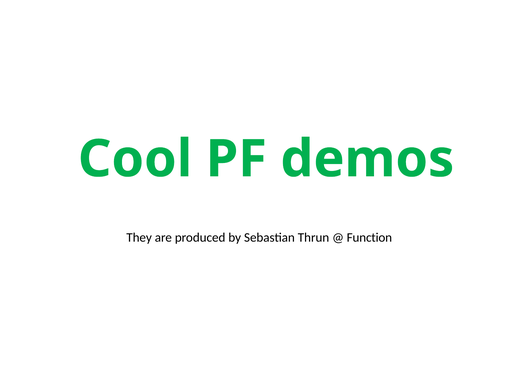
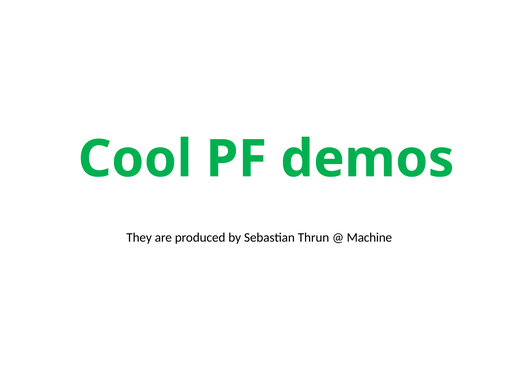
Function: Function -> Machine
